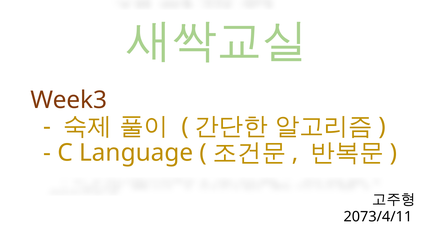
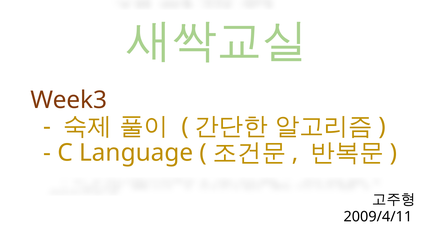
2073/4/11: 2073/4/11 -> 2009/4/11
